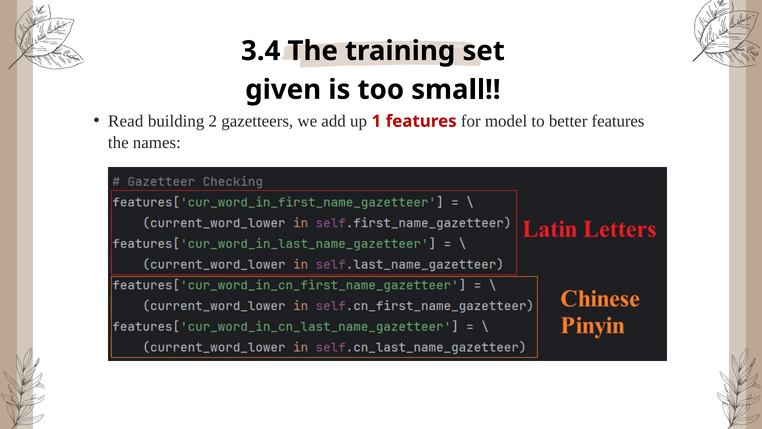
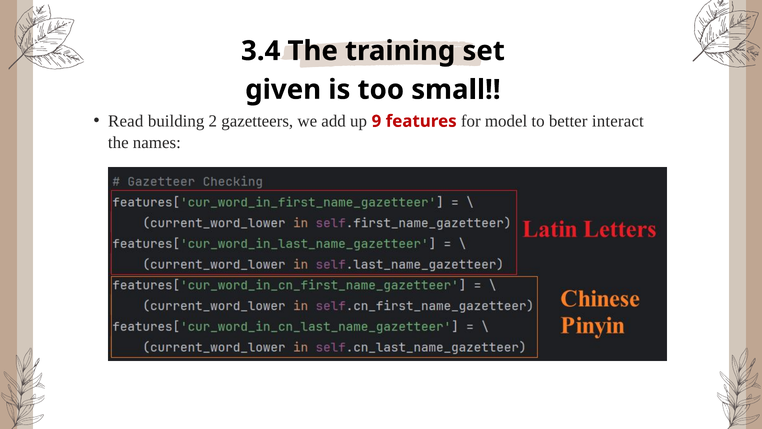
1: 1 -> 9
better features: features -> interact
